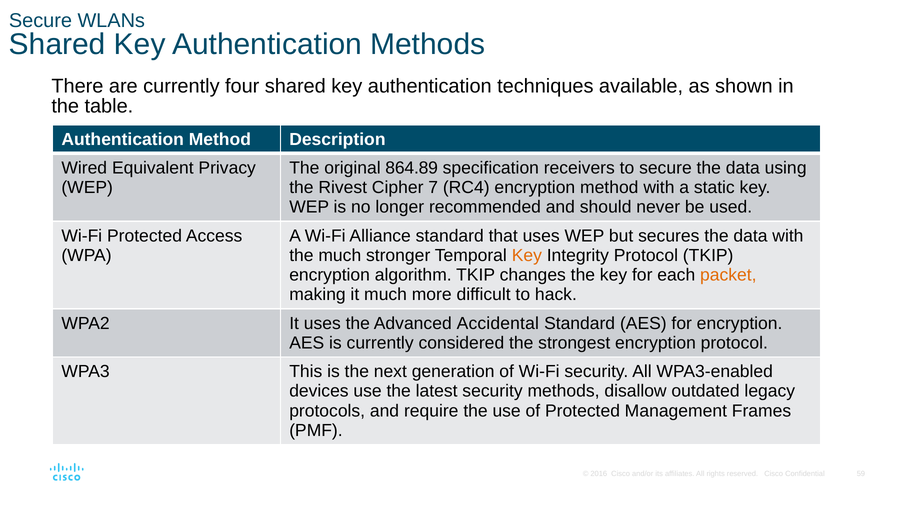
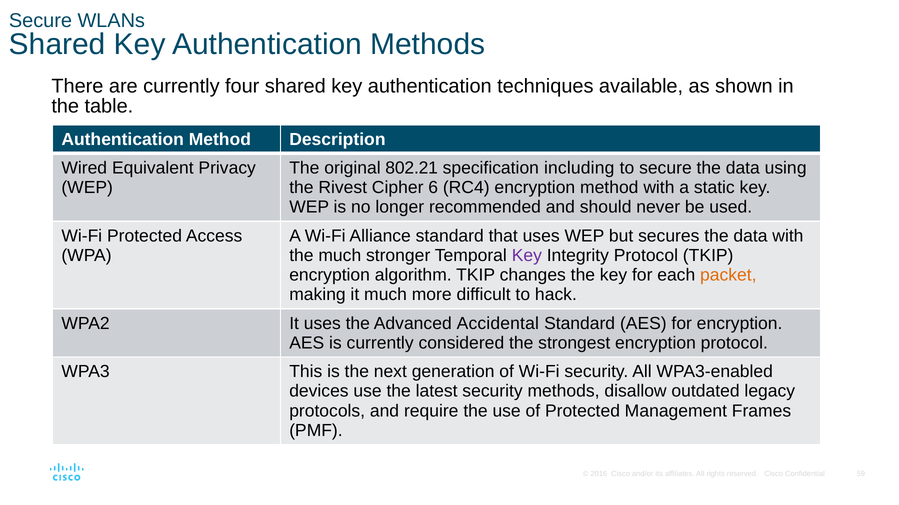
864.89: 864.89 -> 802.21
receivers: receivers -> including
7: 7 -> 6
Key at (527, 256) colour: orange -> purple
